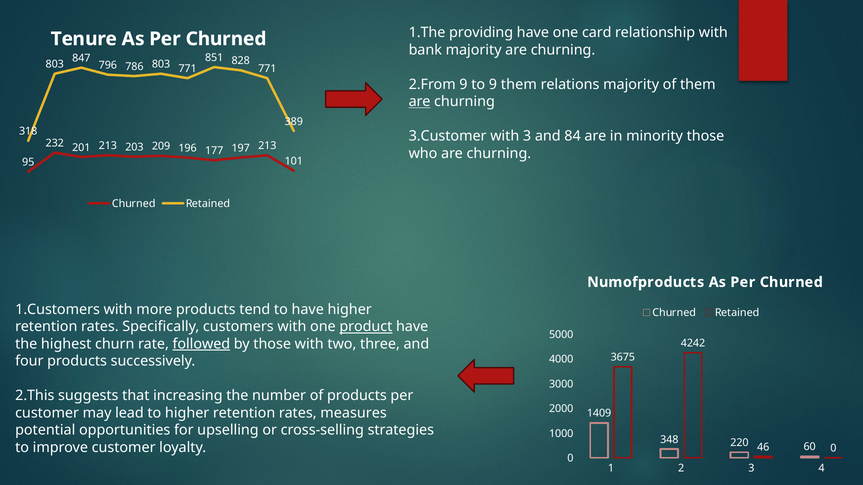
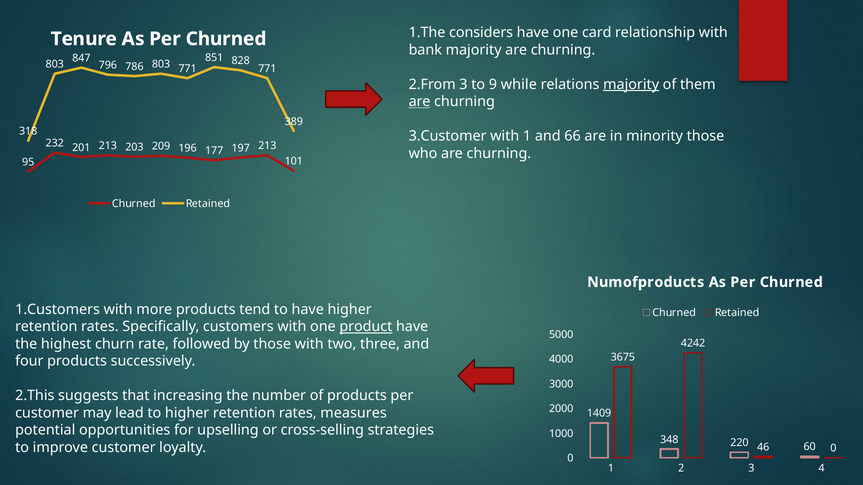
providing: providing -> considers
9 at (463, 84): 9 -> 3
9 them: them -> while
majority at (631, 84) underline: none -> present
with 3: 3 -> 1
84: 84 -> 66
followed underline: present -> none
